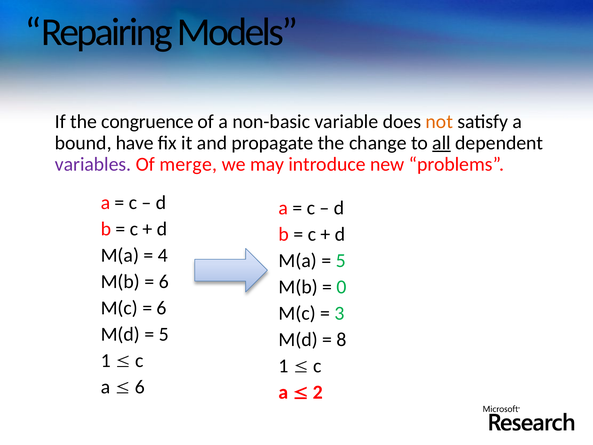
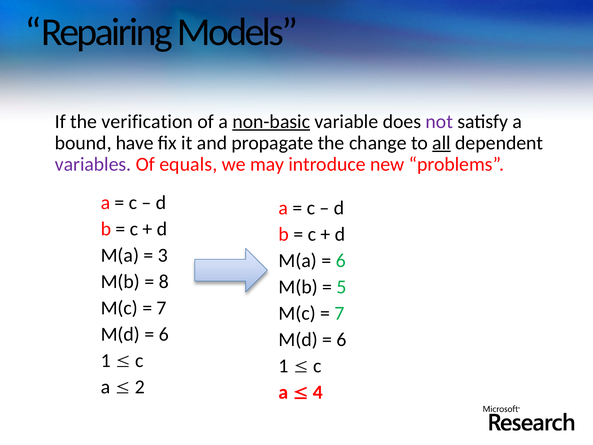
congruence: congruence -> verification
non-basic underline: none -> present
not colour: orange -> purple
merge: merge -> equals
4: 4 -> 3
5 at (341, 260): 5 -> 6
6 at (164, 282): 6 -> 8
0: 0 -> 5
6 at (162, 308): 6 -> 7
3 at (340, 313): 3 -> 7
5 at (164, 334): 5 -> 6
8 at (342, 339): 8 -> 6
6 at (140, 387): 6 -> 2
2: 2 -> 4
